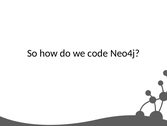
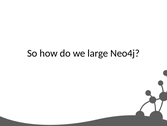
code: code -> large
